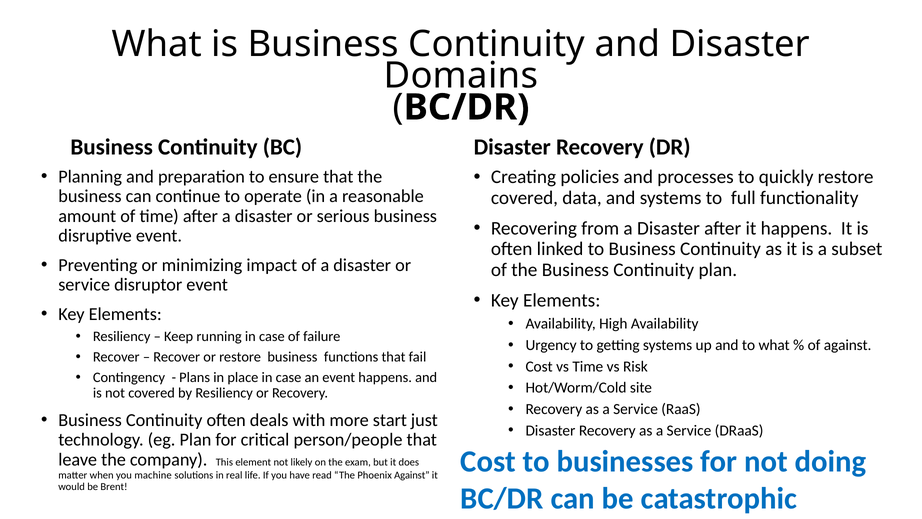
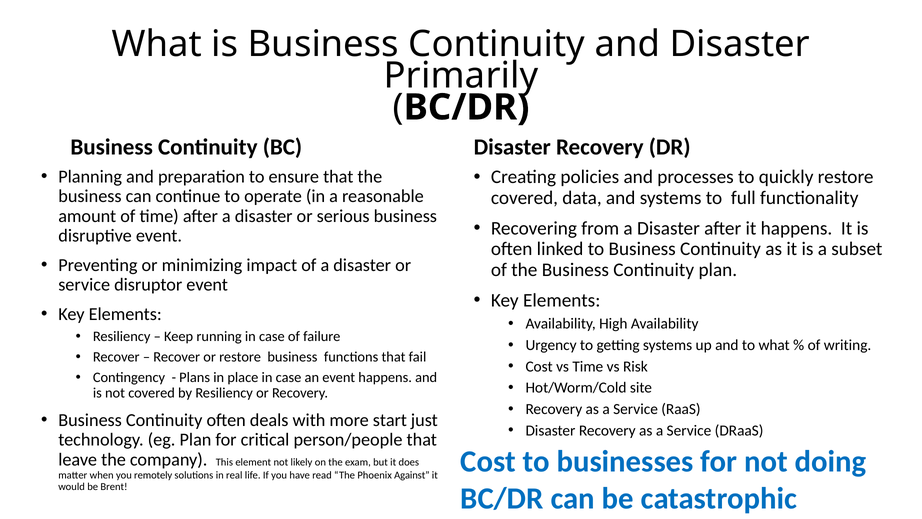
Domains: Domains -> Primarily
of against: against -> writing
machine: machine -> remotely
